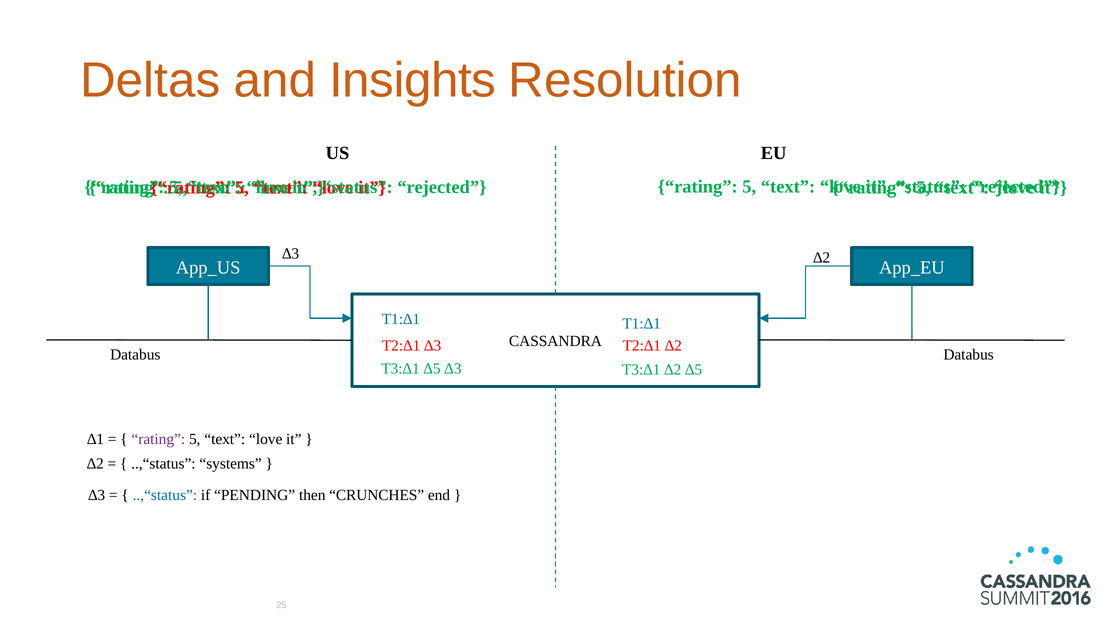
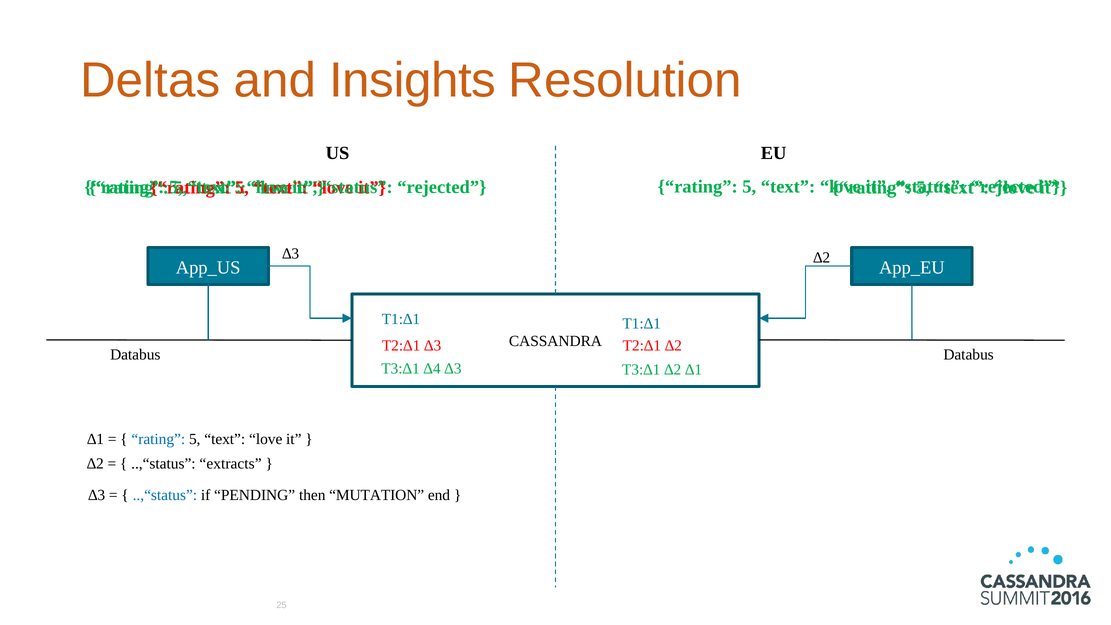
T3:∆1 ∆5: ∆5 -> ∆4
∆2 ∆5: ∆5 -> ∆1
rating at (158, 439) colour: purple -> blue
systems: systems -> extracts
CRUNCHES: CRUNCHES -> MUTATION
